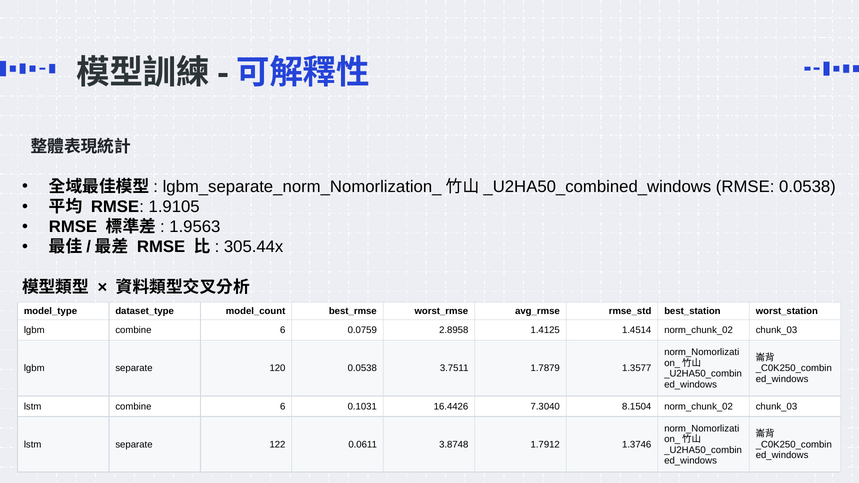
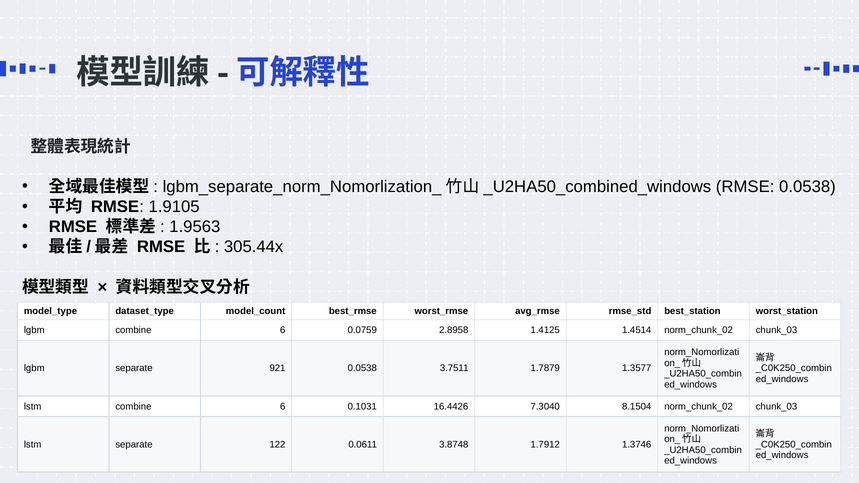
120: 120 -> 921
